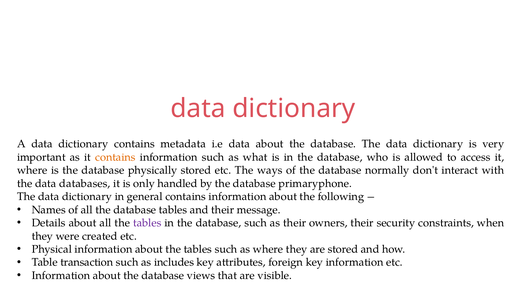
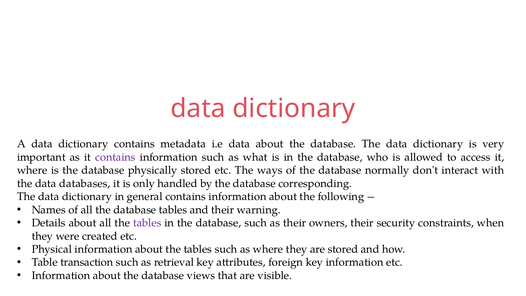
contains at (115, 157) colour: orange -> purple
primaryphone: primaryphone -> corresponding
message: message -> warning
includes: includes -> retrieval
